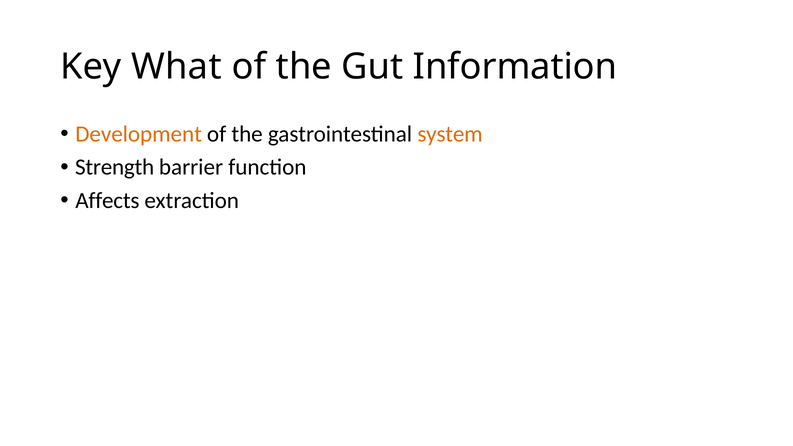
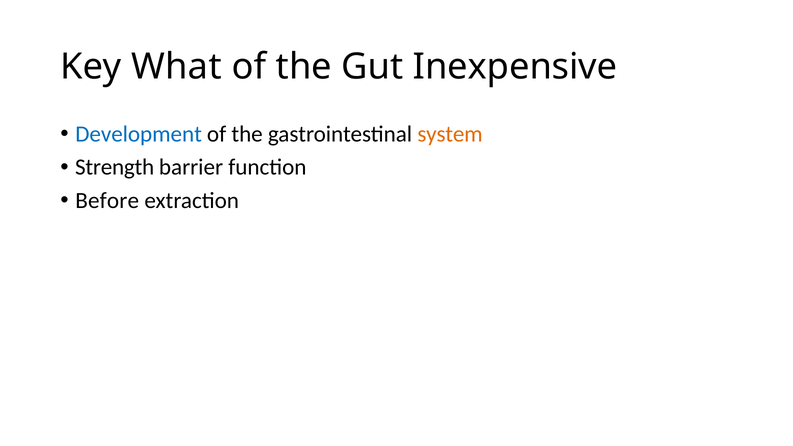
Information: Information -> Inexpensive
Development colour: orange -> blue
Affects: Affects -> Before
